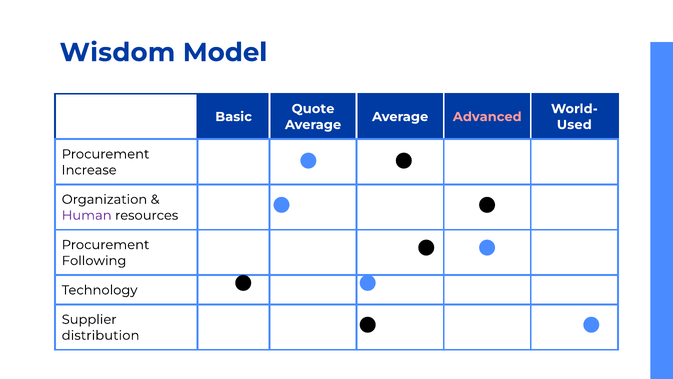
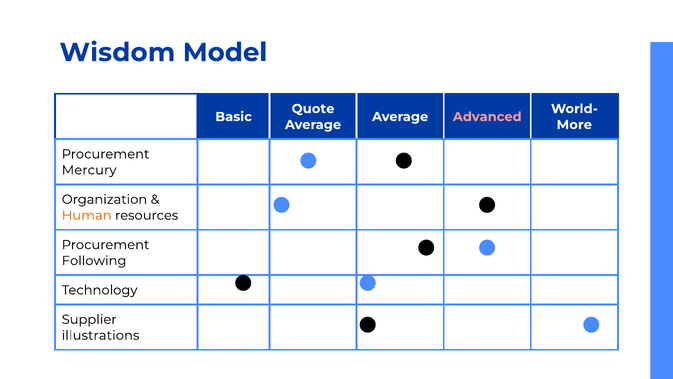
Used: Used -> More
Increase: Increase -> Mercury
Human colour: purple -> orange
distribution: distribution -> illustrations
